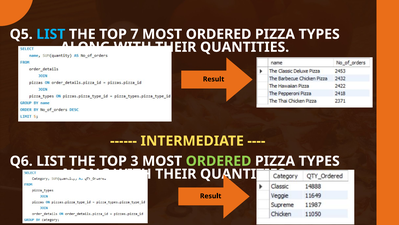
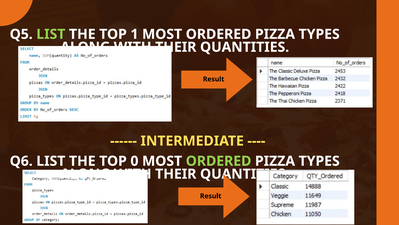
LIST at (51, 34) colour: light blue -> light green
7: 7 -> 1
3: 3 -> 0
